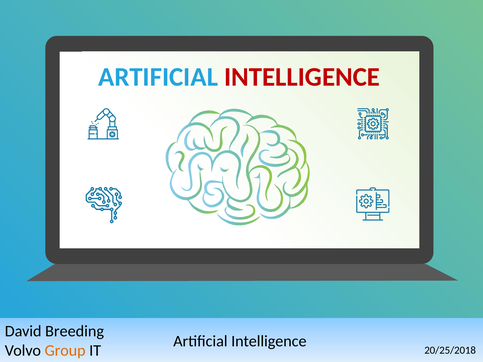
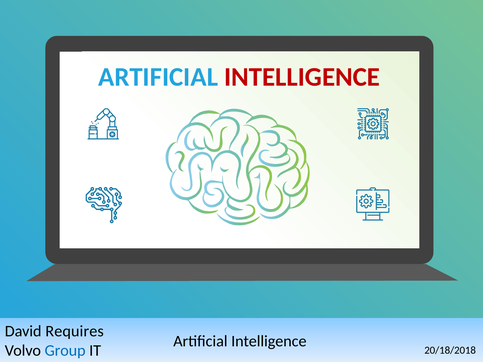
Breeding: Breeding -> Requires
Group colour: orange -> blue
20/25/2018: 20/25/2018 -> 20/18/2018
